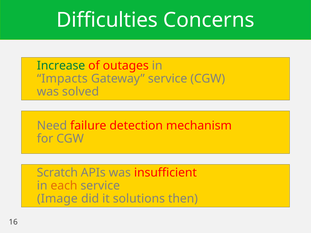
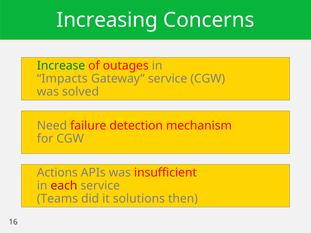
Difficulties: Difficulties -> Increasing
Scratch: Scratch -> Actions
each colour: orange -> red
Image: Image -> Teams
